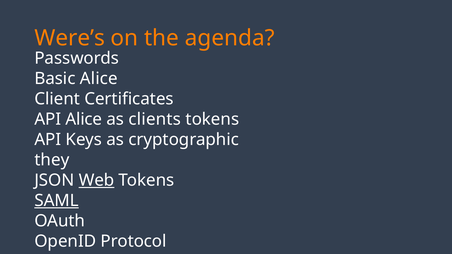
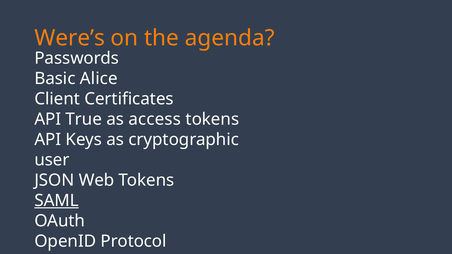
API Alice: Alice -> True
clients: clients -> access
they: they -> user
Web underline: present -> none
